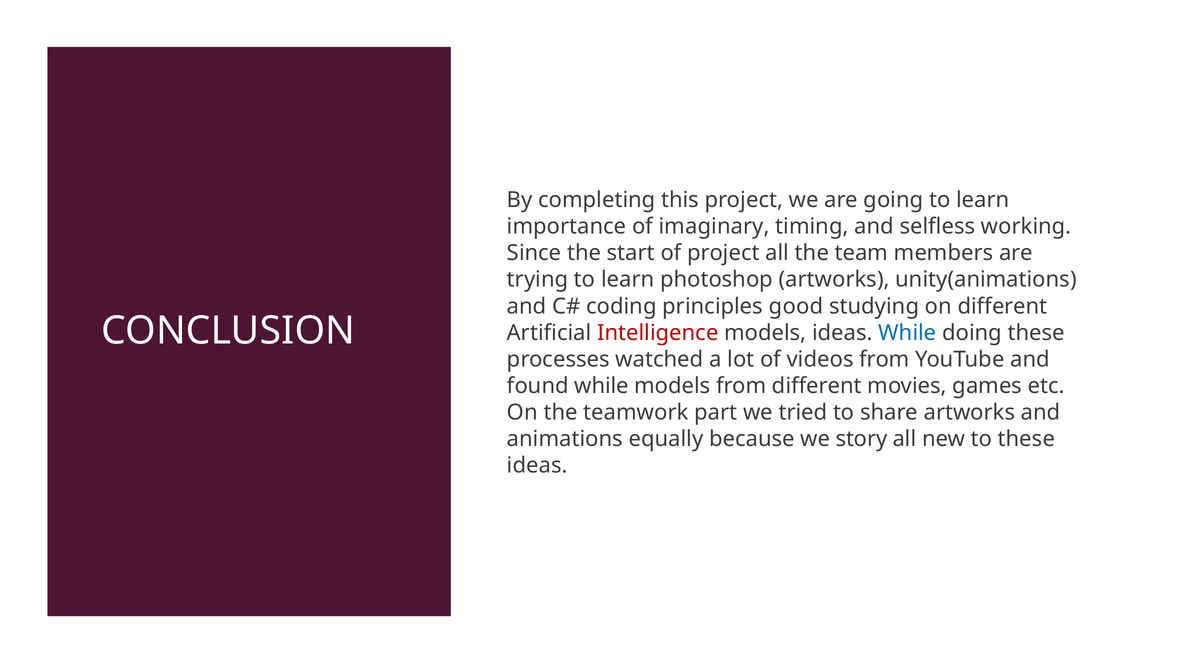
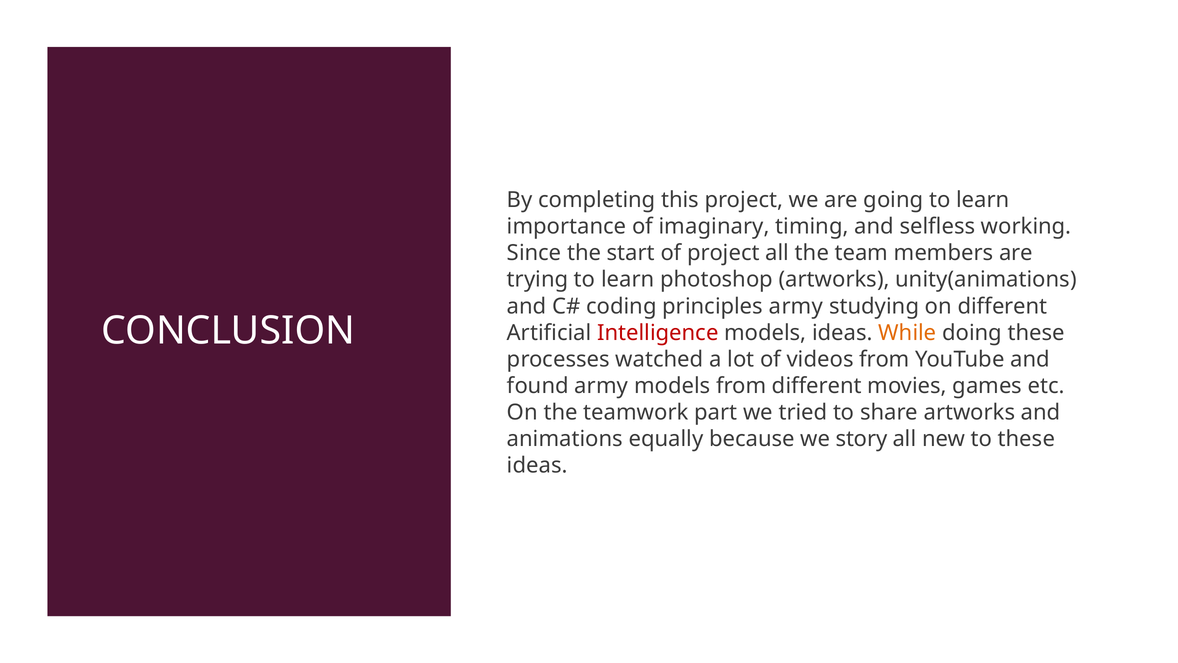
principles good: good -> army
While at (907, 333) colour: blue -> orange
found while: while -> army
